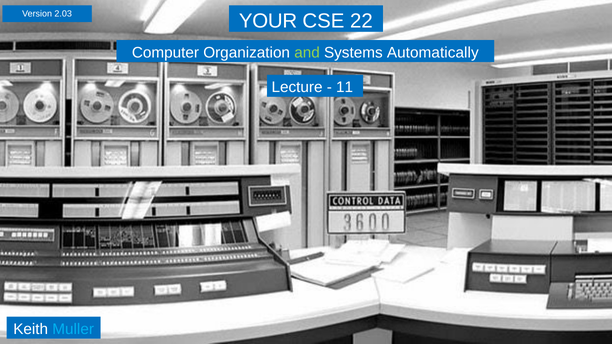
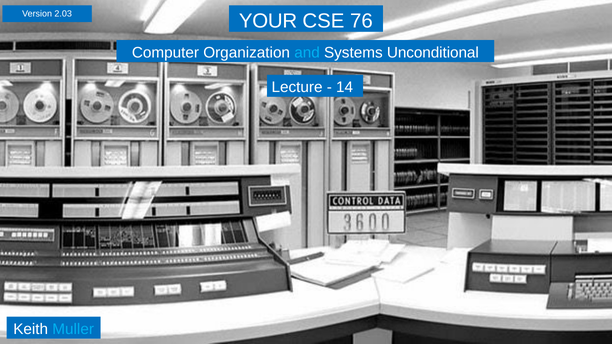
22: 22 -> 76
and colour: light green -> light blue
Automatically: Automatically -> Unconditional
11: 11 -> 14
